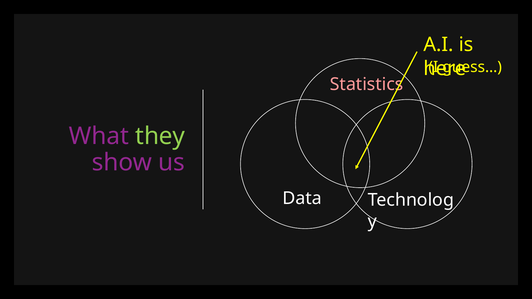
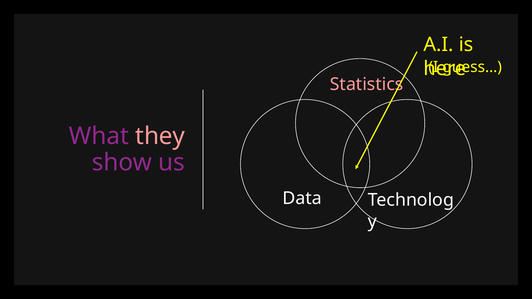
they colour: light green -> pink
